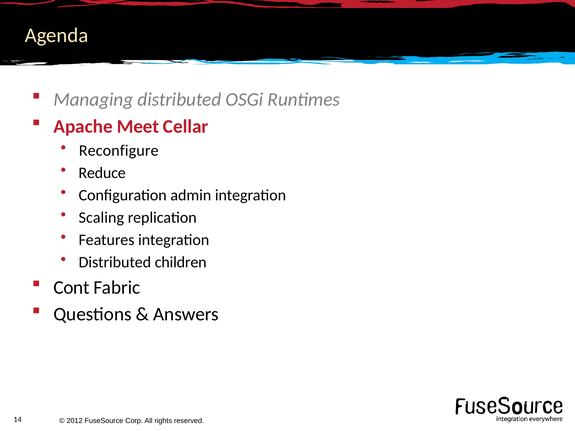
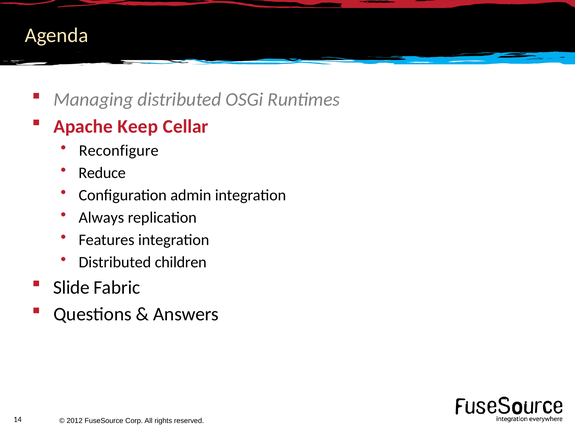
Meet: Meet -> Keep
Scaling: Scaling -> Always
Cont: Cont -> Slide
